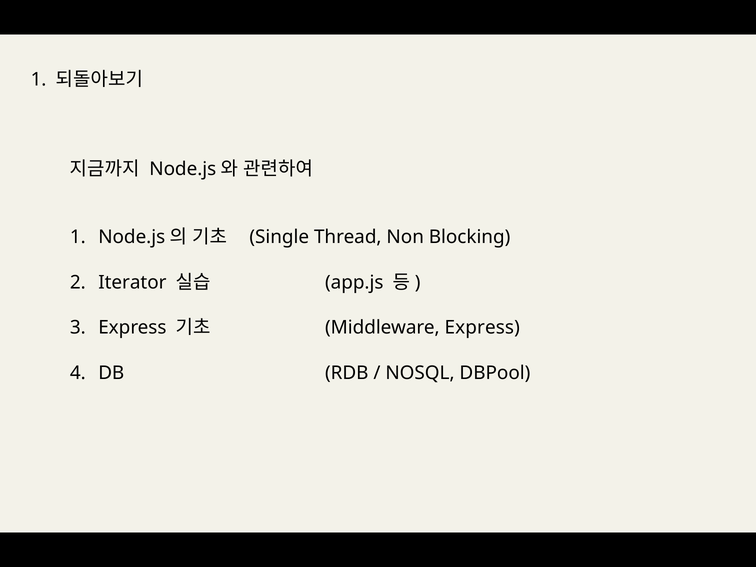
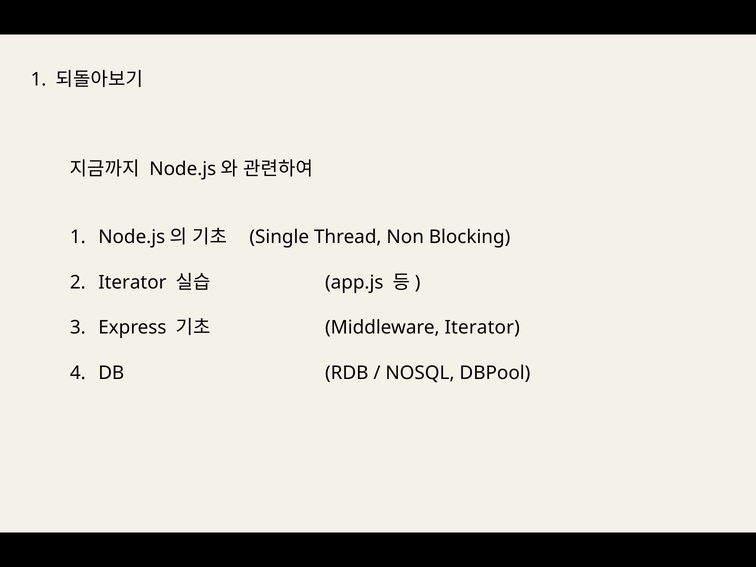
Middleware Express: Express -> Iterator
